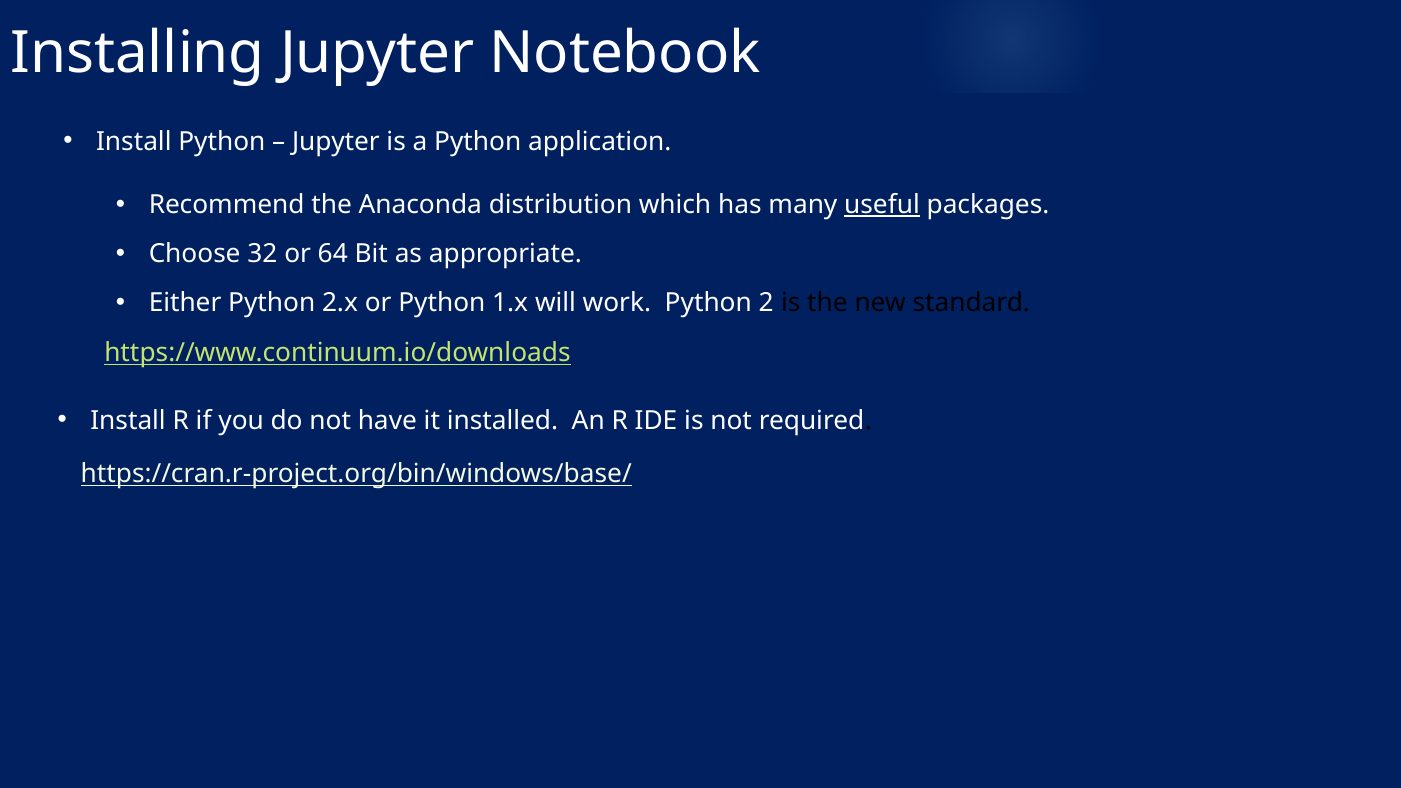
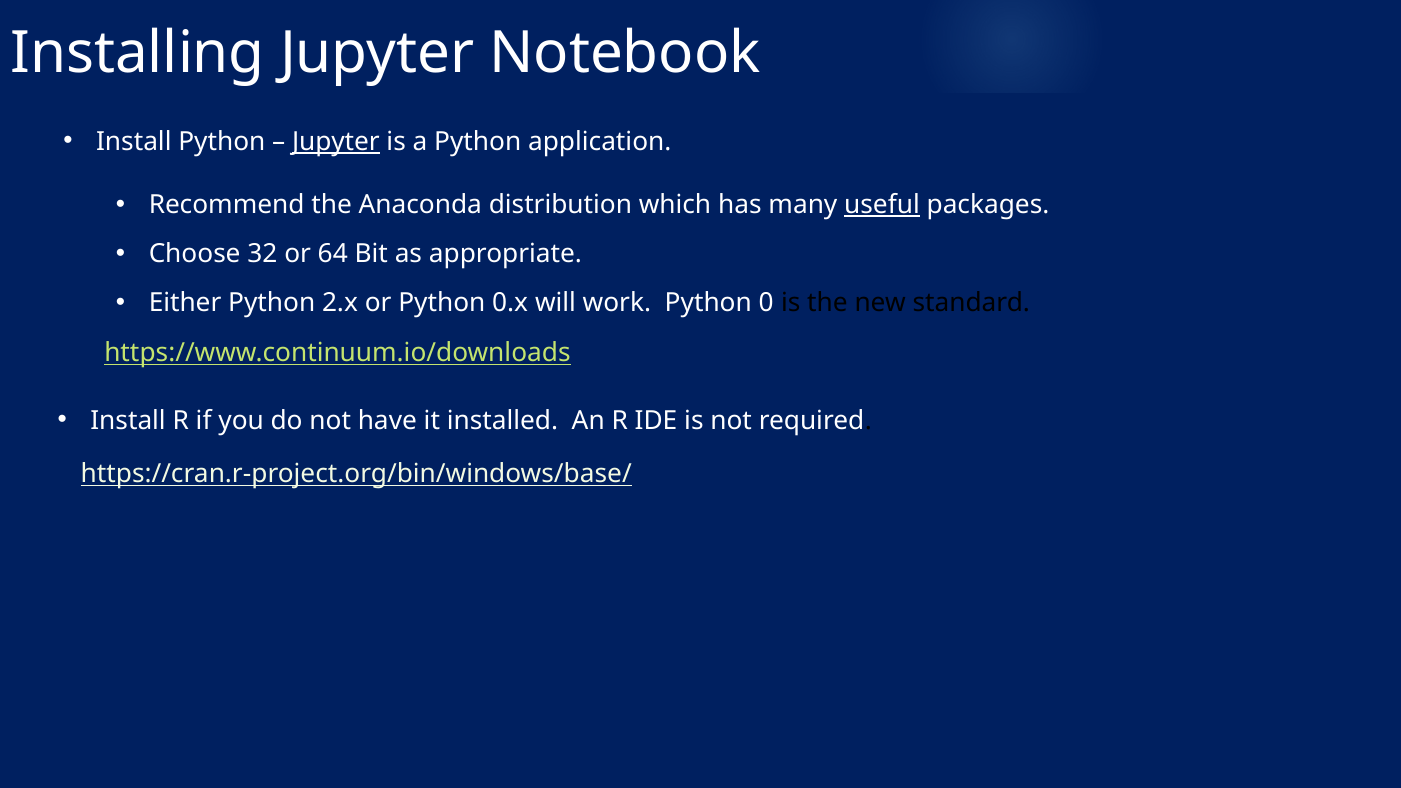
Jupyter at (336, 142) underline: none -> present
1.x: 1.x -> 0.x
2: 2 -> 0
